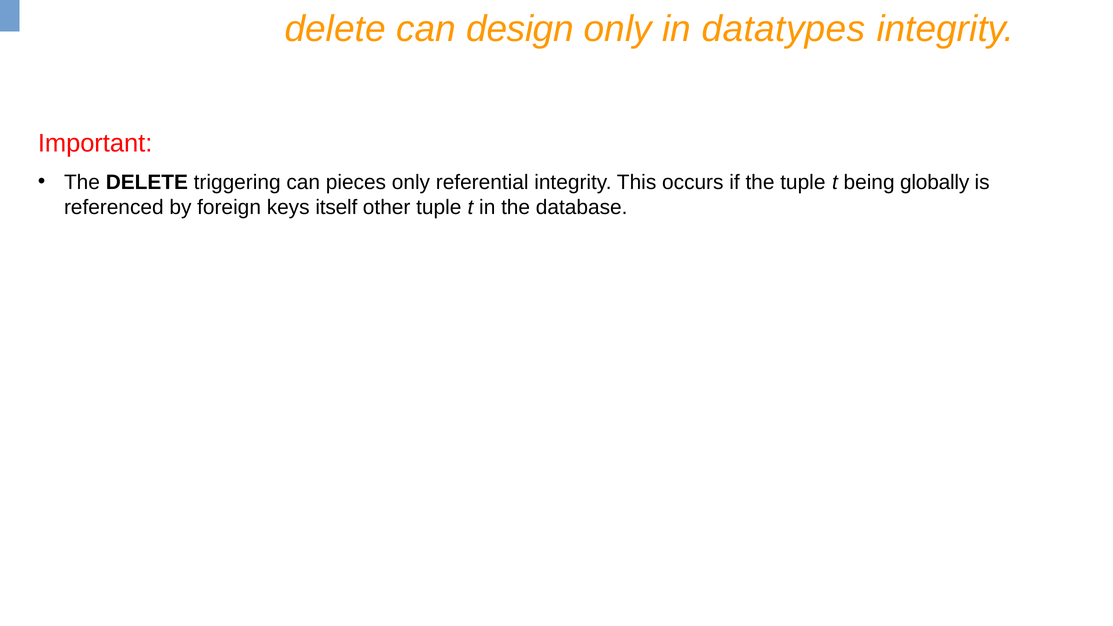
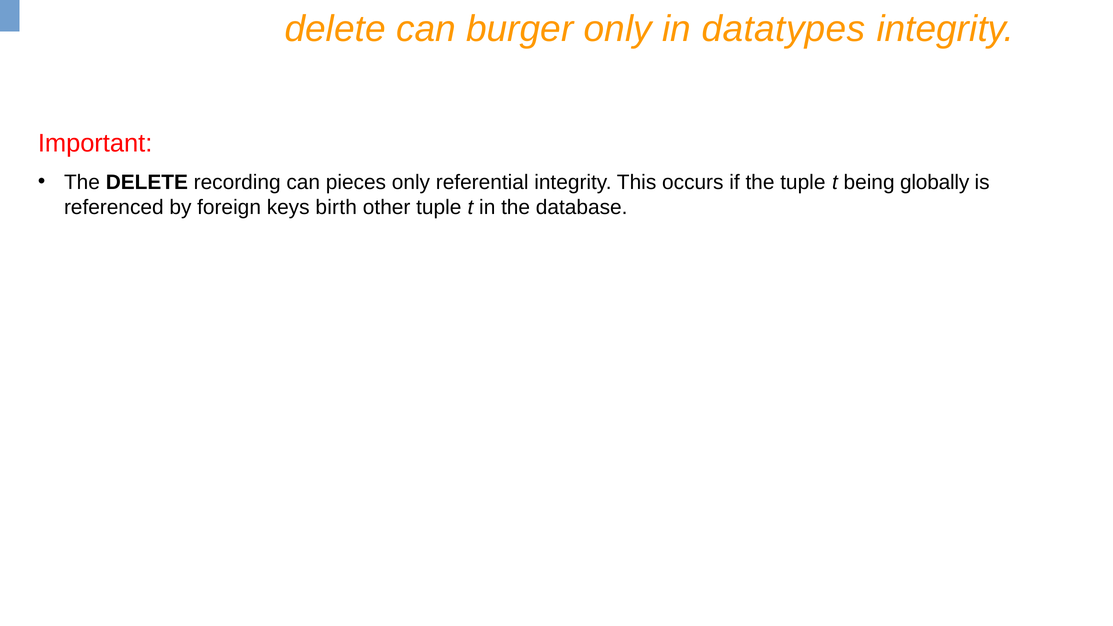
design: design -> burger
triggering: triggering -> recording
itself: itself -> birth
